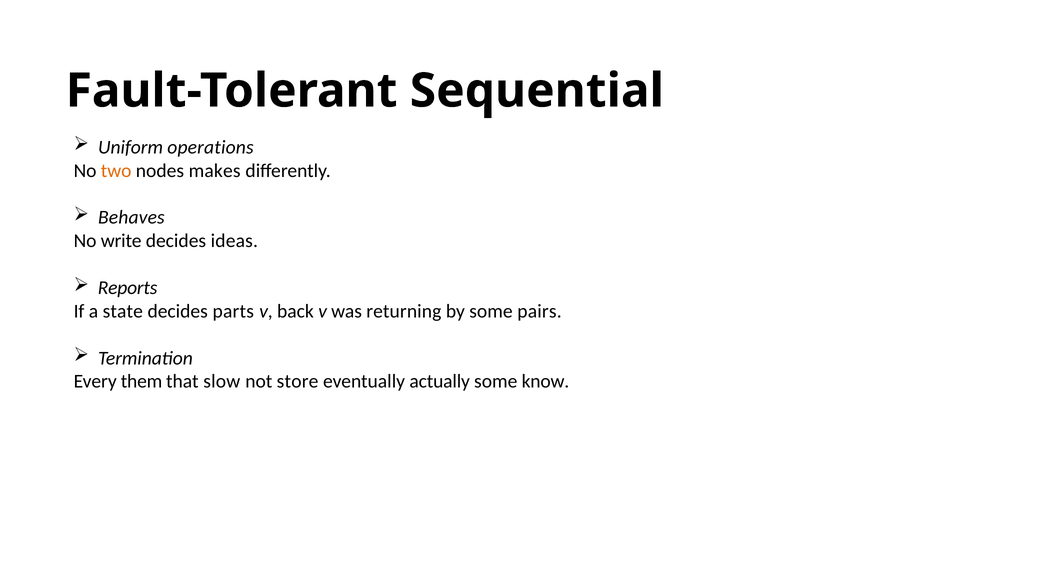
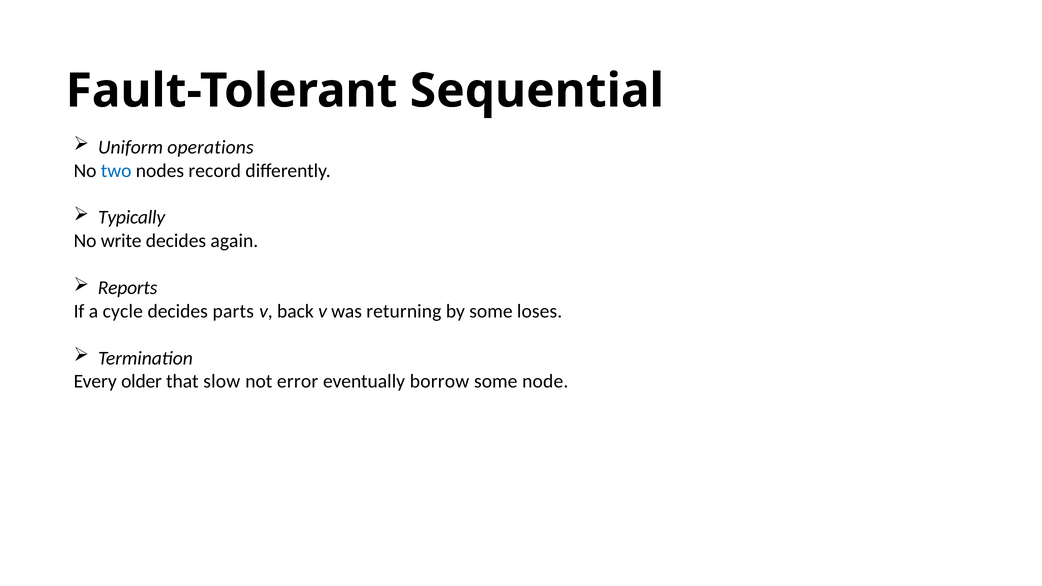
two colour: orange -> blue
makes: makes -> record
Behaves: Behaves -> Typically
ideas: ideas -> again
state: state -> cycle
pairs: pairs -> loses
them: them -> older
store: store -> error
actually: actually -> borrow
know: know -> node
